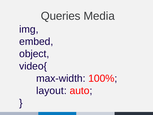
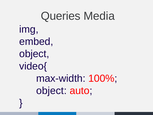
layout at (51, 90): layout -> object
